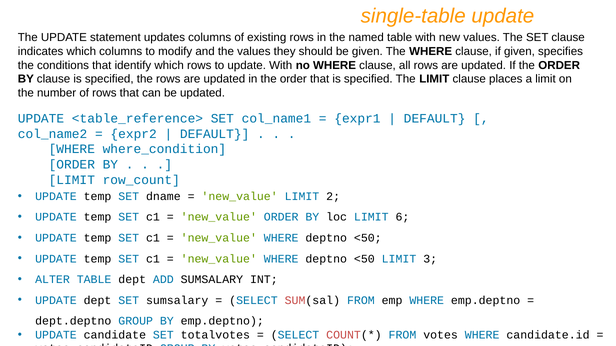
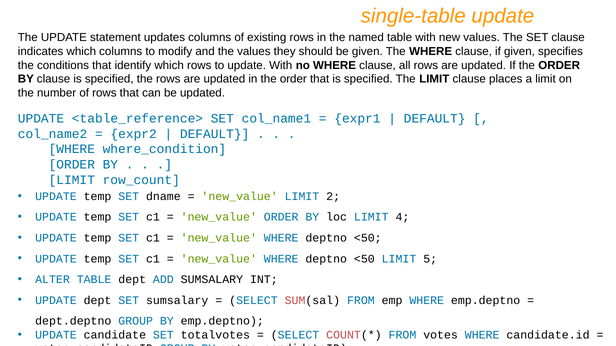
6: 6 -> 4
3: 3 -> 5
